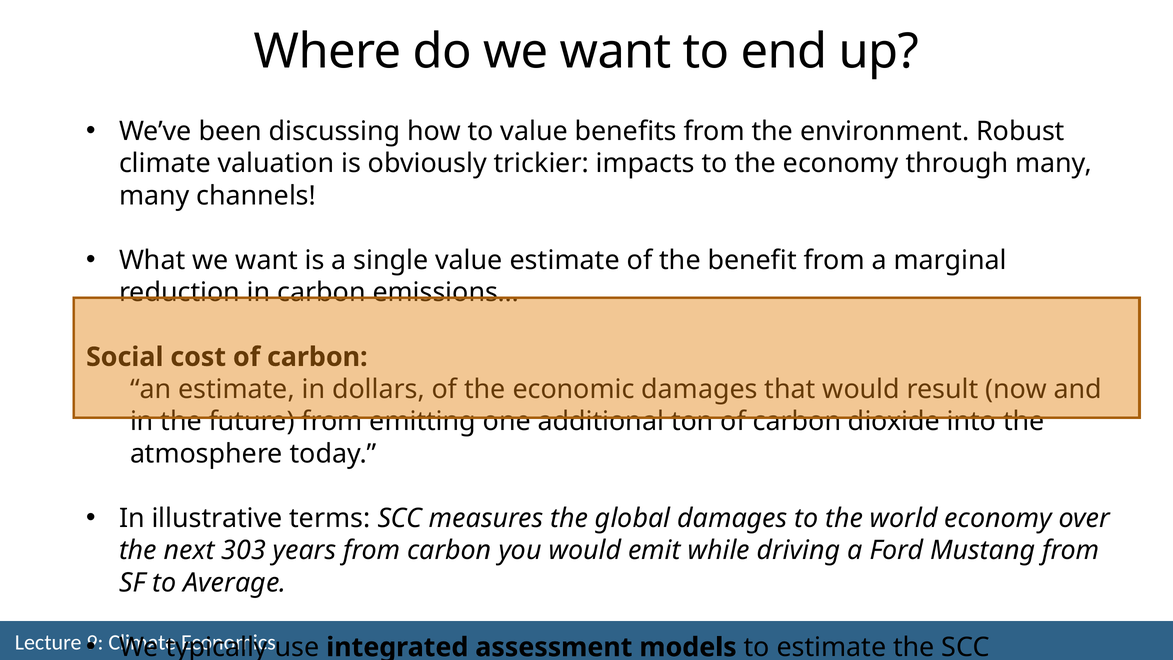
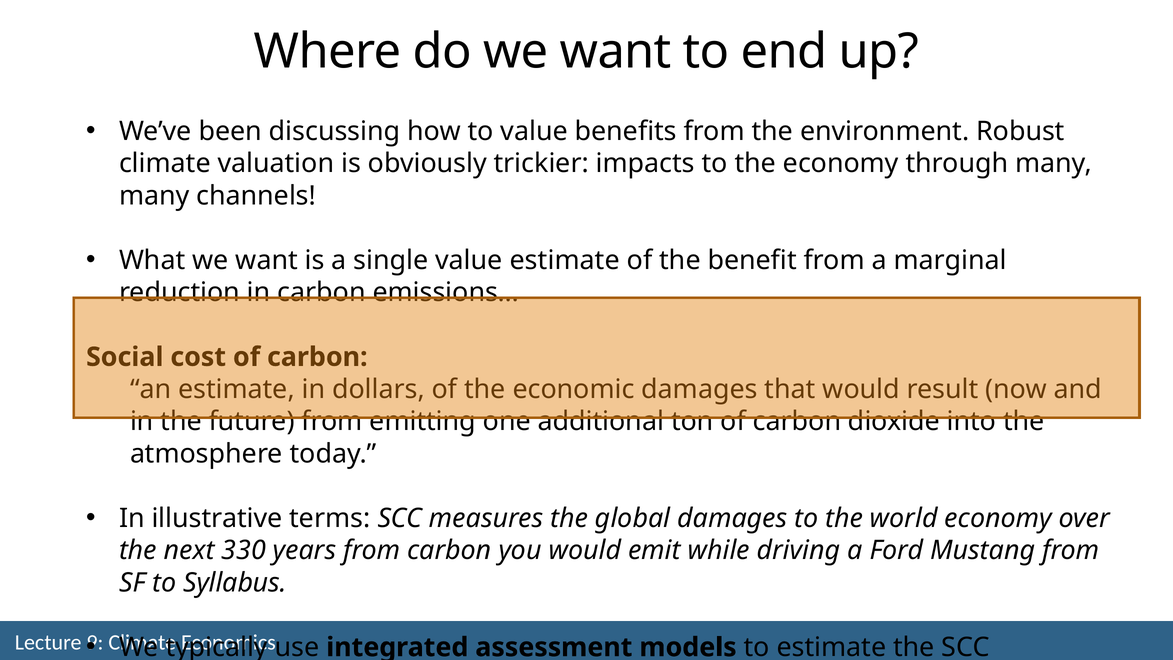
303: 303 -> 330
Average: Average -> Syllabus
